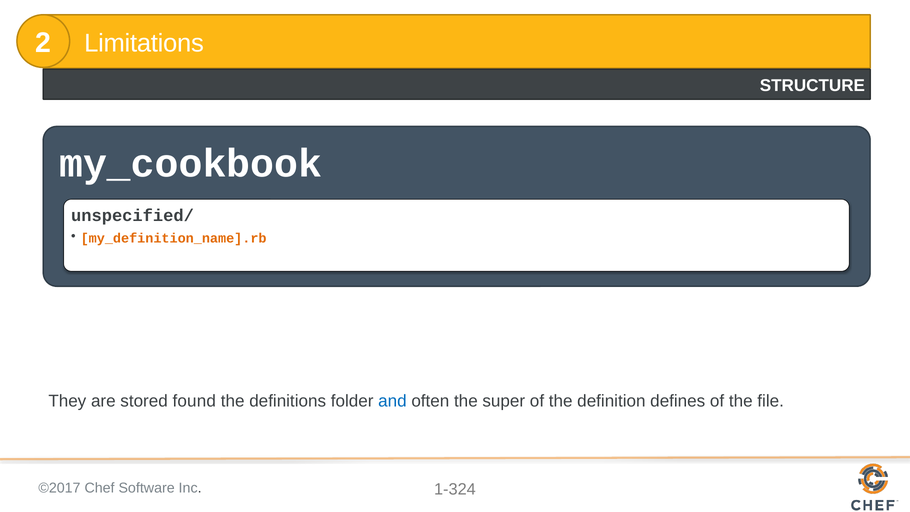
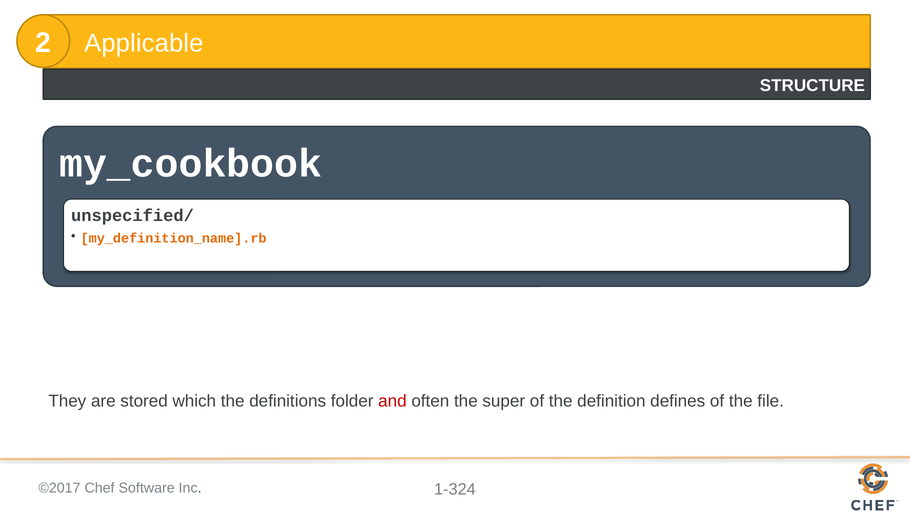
Limitations: Limitations -> Applicable
found: found -> which
and colour: blue -> red
